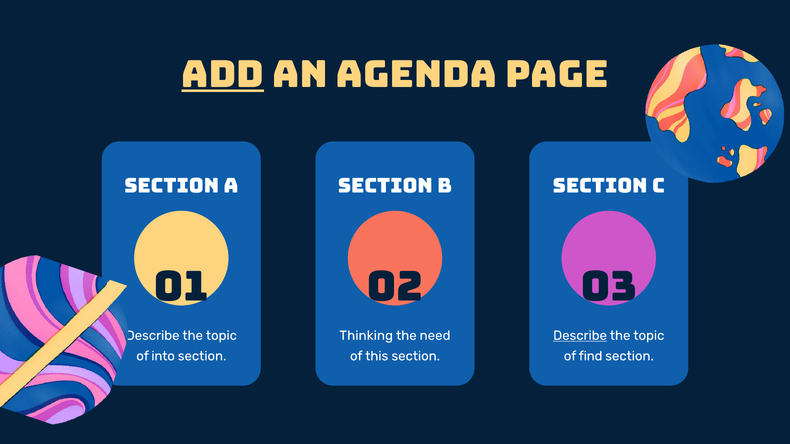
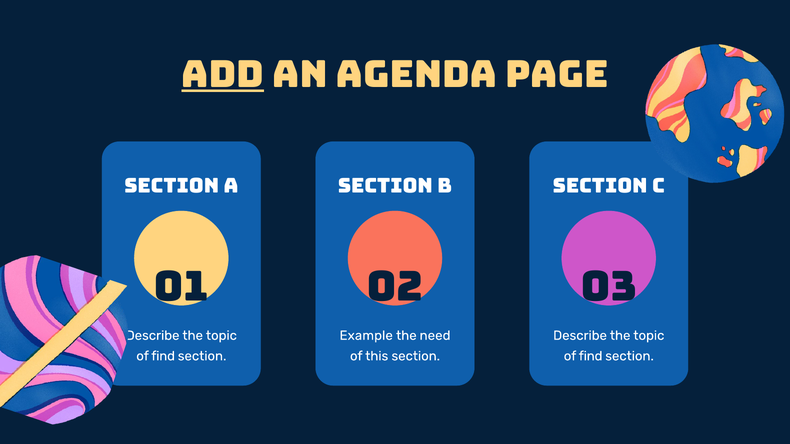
Thinking: Thinking -> Example
Describe at (580, 336) underline: present -> none
into at (163, 356): into -> find
